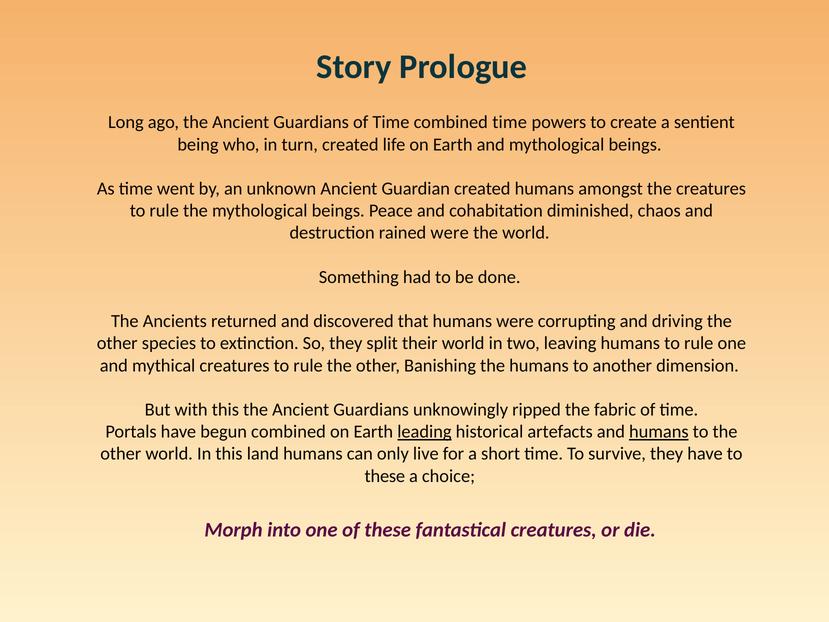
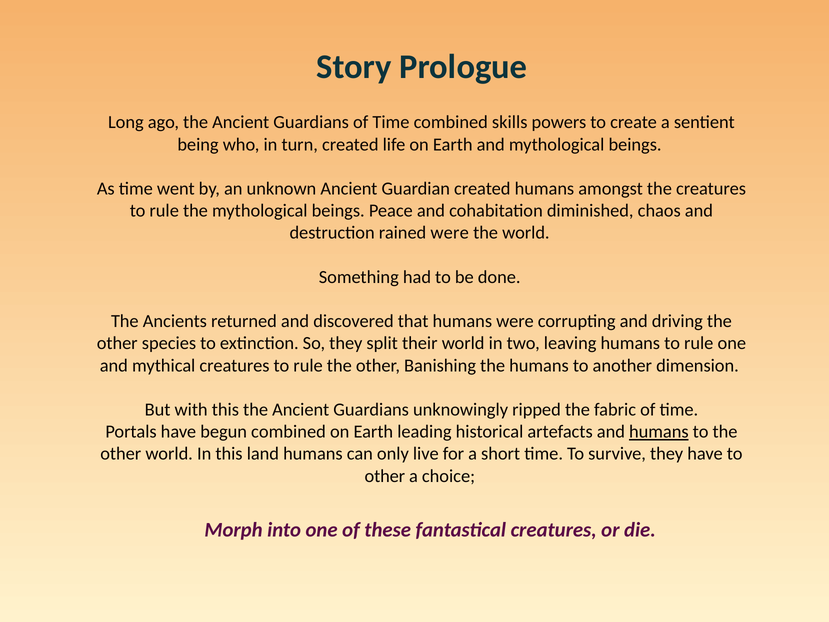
combined time: time -> skills
leading underline: present -> none
these at (385, 476): these -> other
